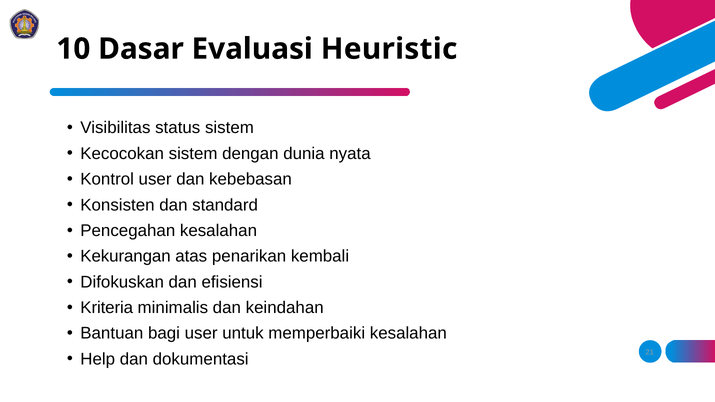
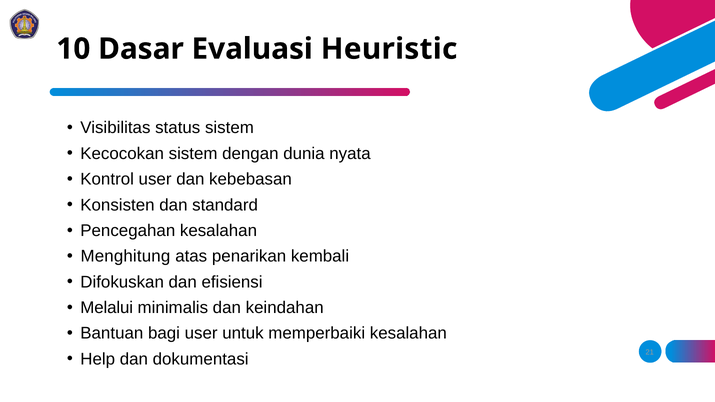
Kekurangan: Kekurangan -> Menghitung
Kriteria: Kriteria -> Melalui
